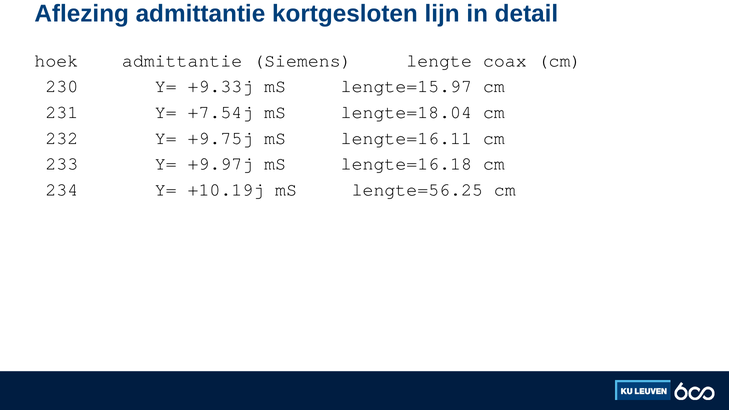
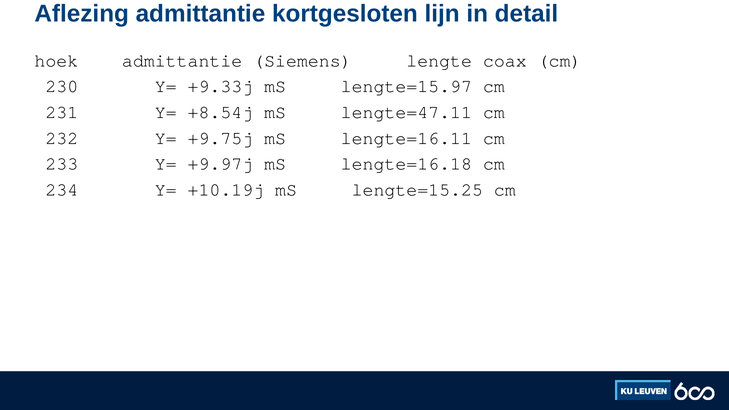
+7.54j: +7.54j -> +8.54j
lengte=18.04: lengte=18.04 -> lengte=47.11
lengte=56.25: lengte=56.25 -> lengte=15.25
